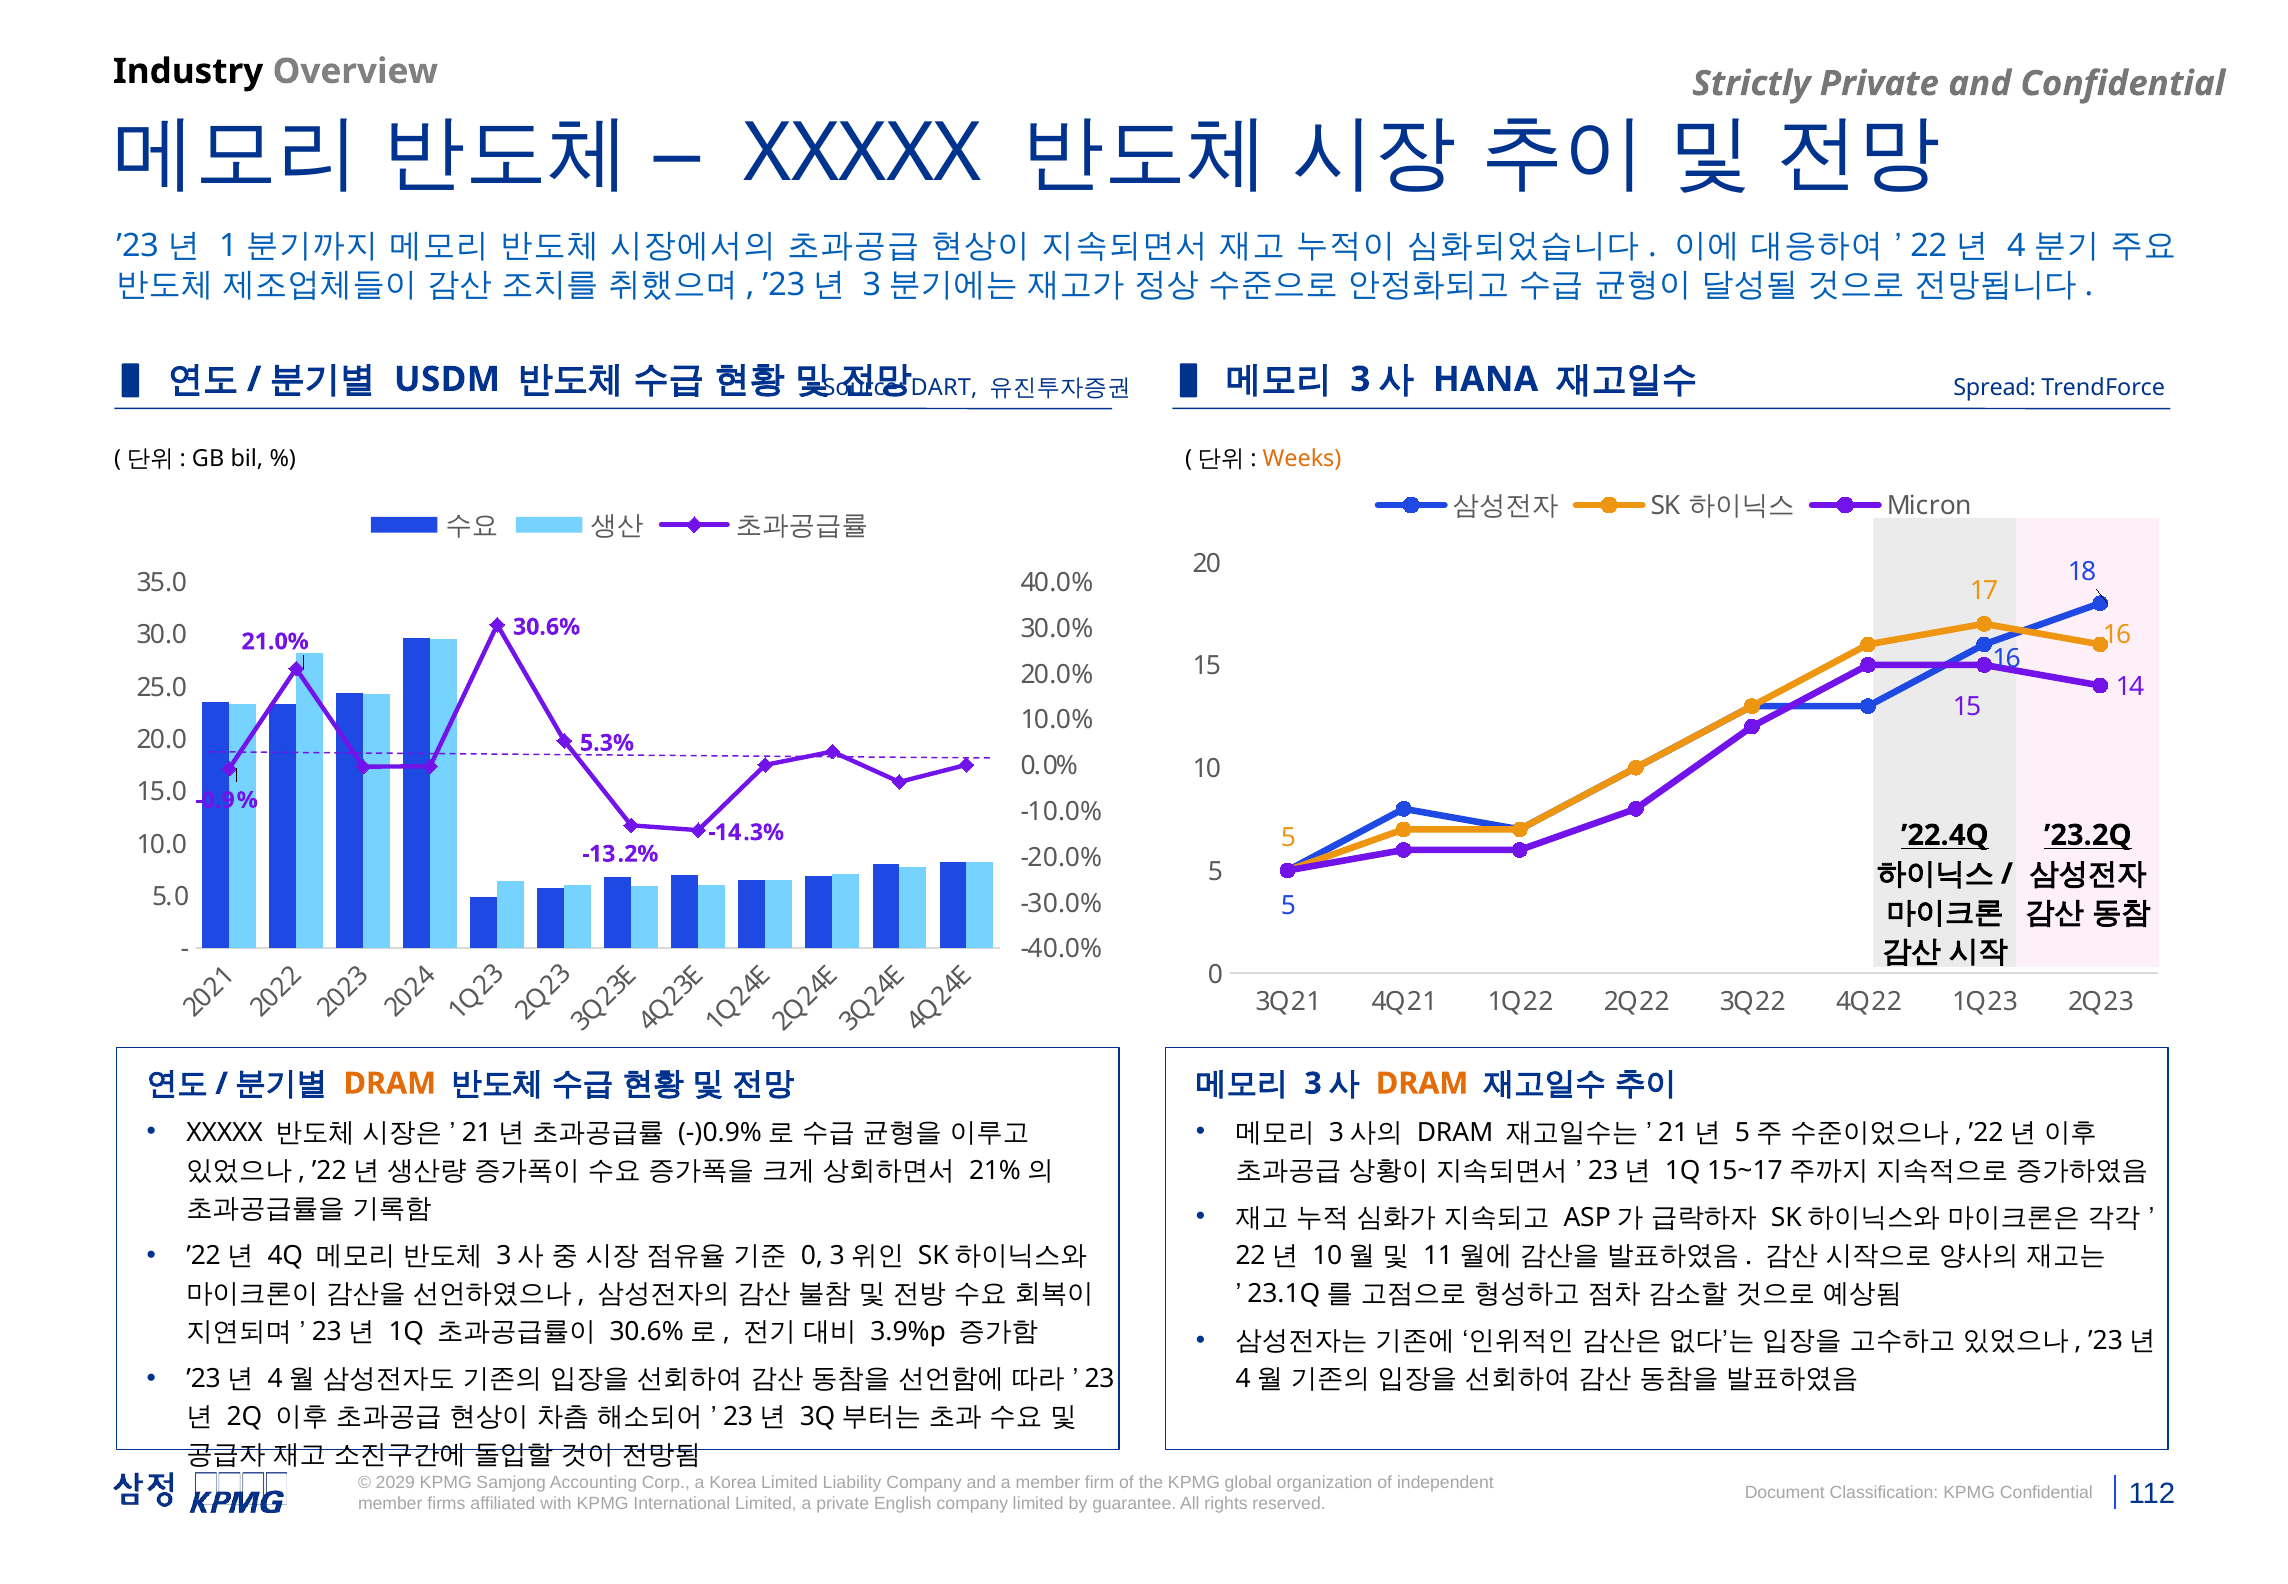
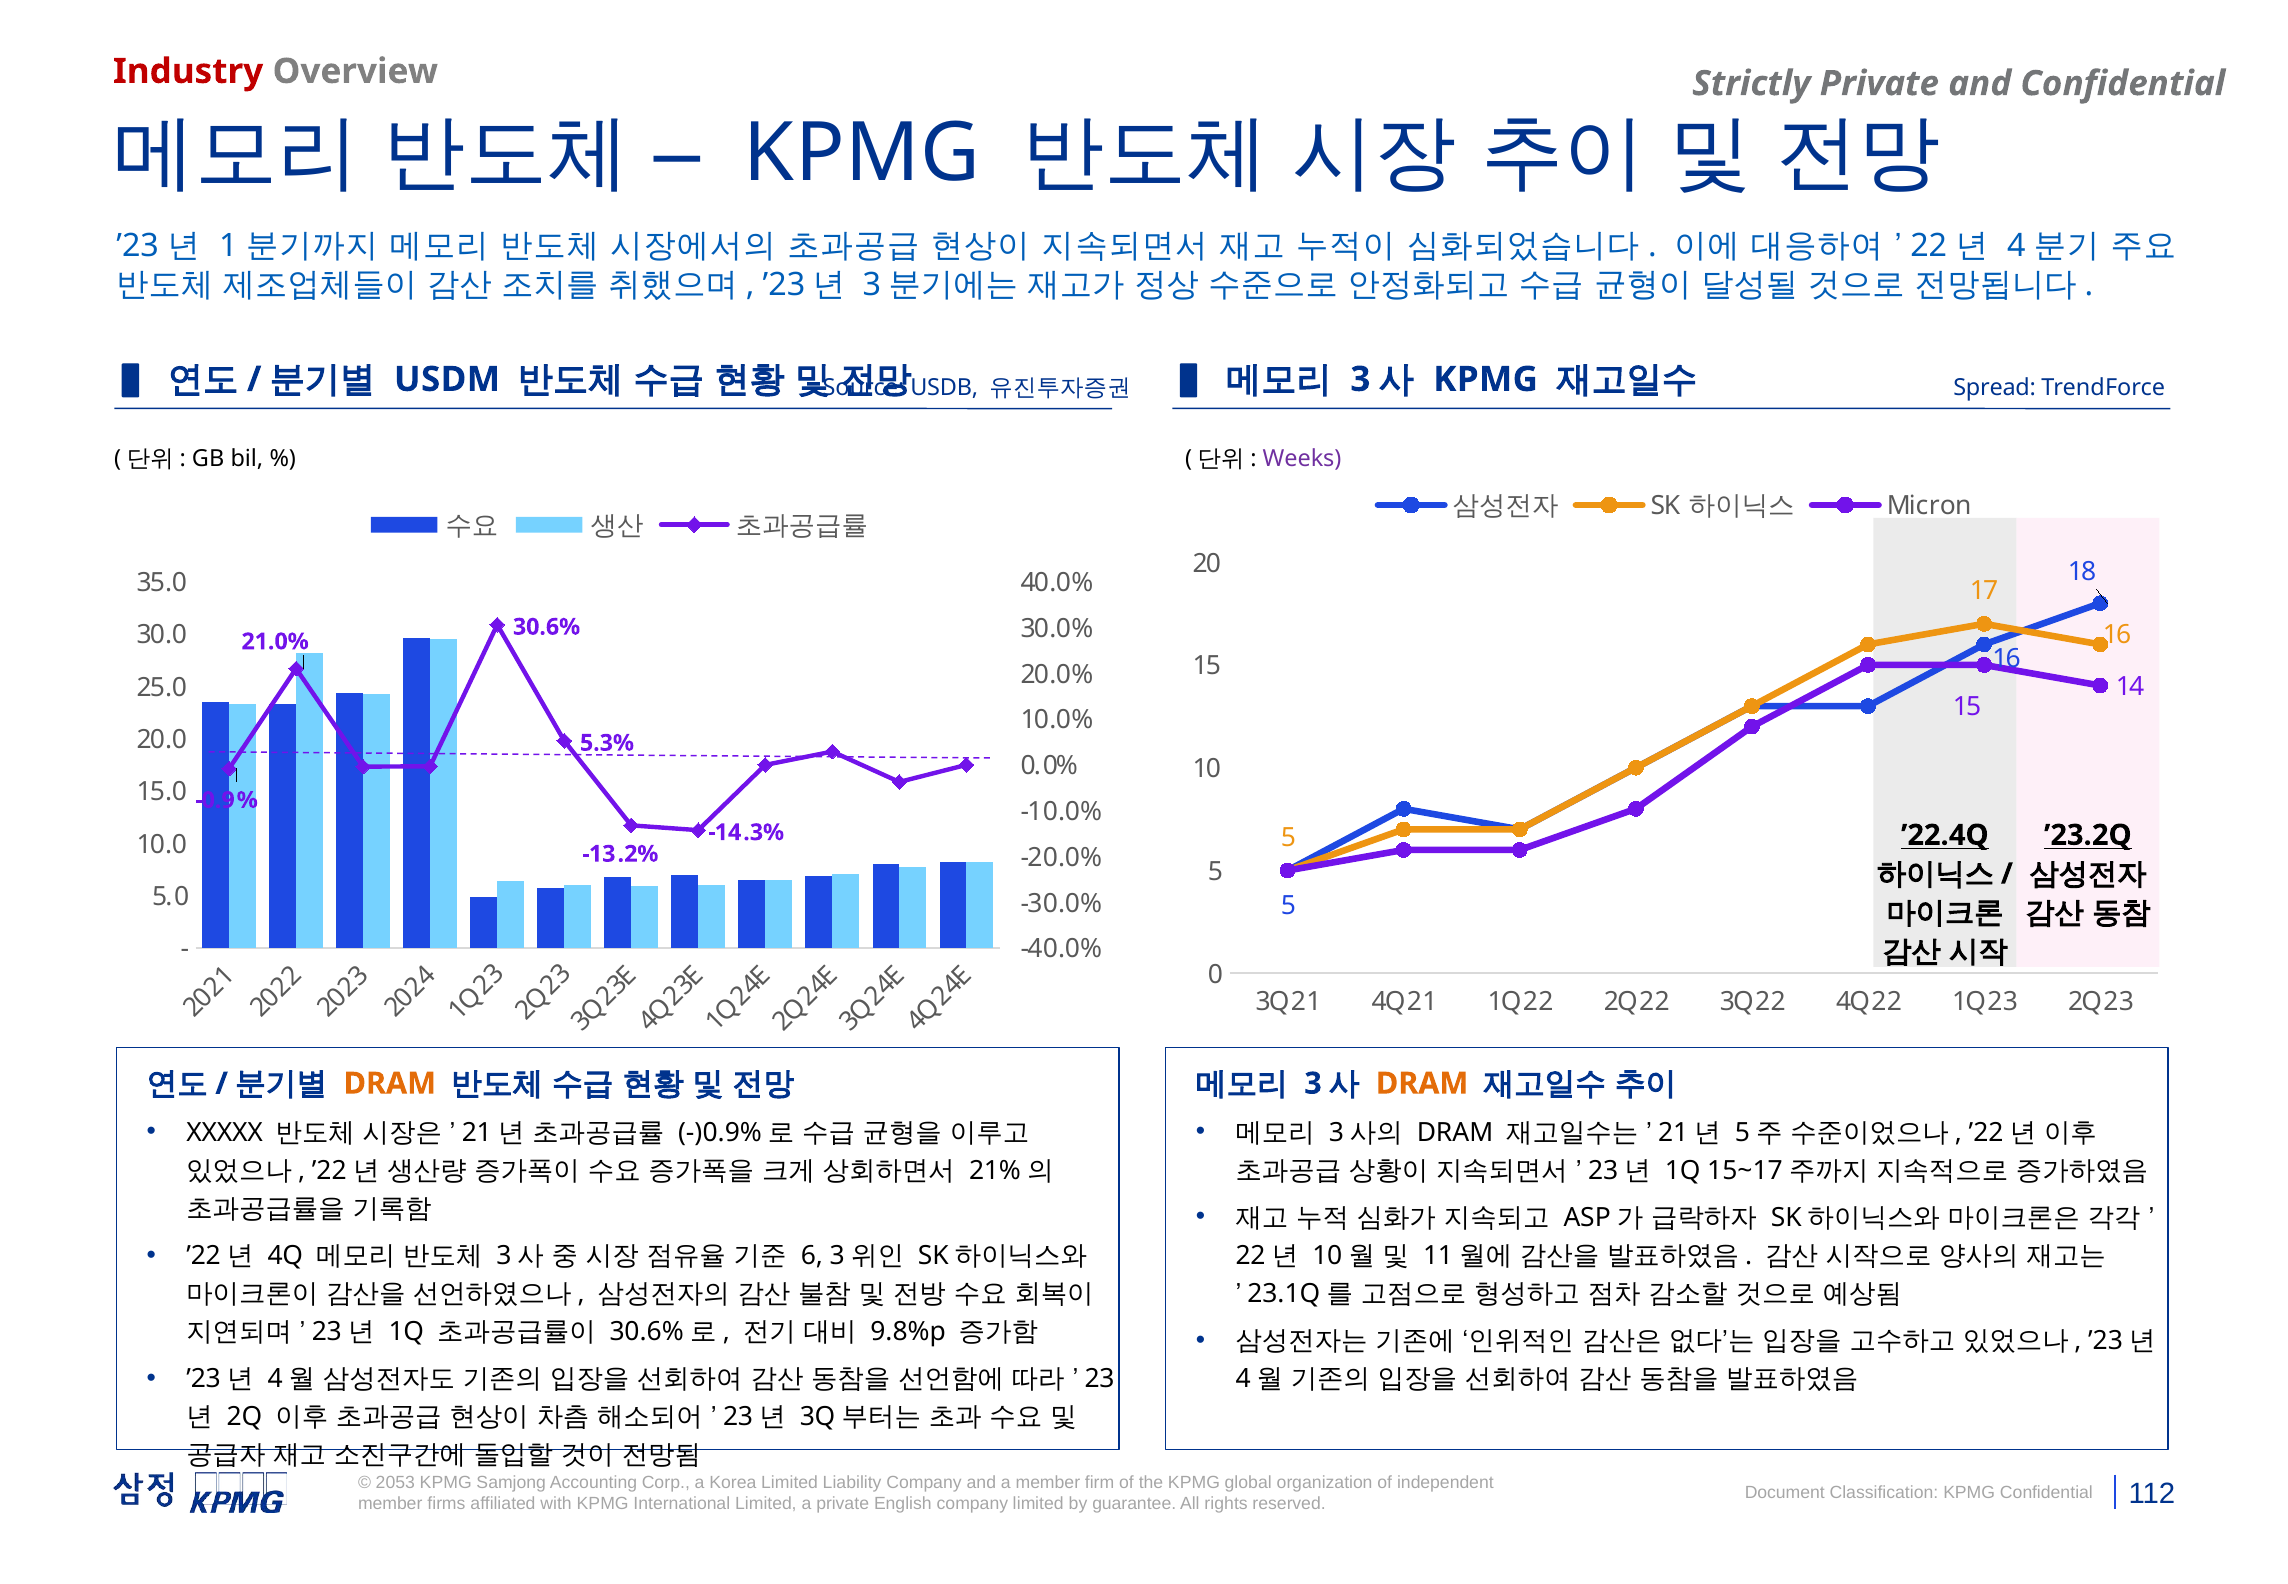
Industry colour: black -> red
XXXXX at (863, 153): XXXXX -> KPMG
HANA at (1486, 379): HANA -> KPMG
DART: DART -> USDB
Weeks colour: orange -> purple
0 at (812, 1256): 0 -> 6
3.9%p: 3.9%p -> 9.8%p
2029: 2029 -> 2053
